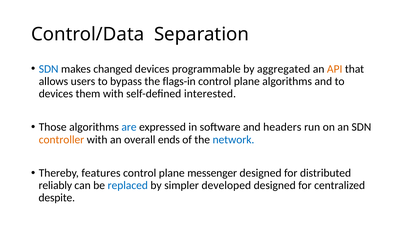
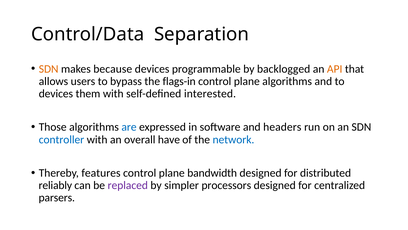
SDN at (49, 69) colour: blue -> orange
changed: changed -> because
aggregated: aggregated -> backlogged
controller colour: orange -> blue
ends: ends -> have
messenger: messenger -> bandwidth
replaced colour: blue -> purple
developed: developed -> processors
despite: despite -> parsers
